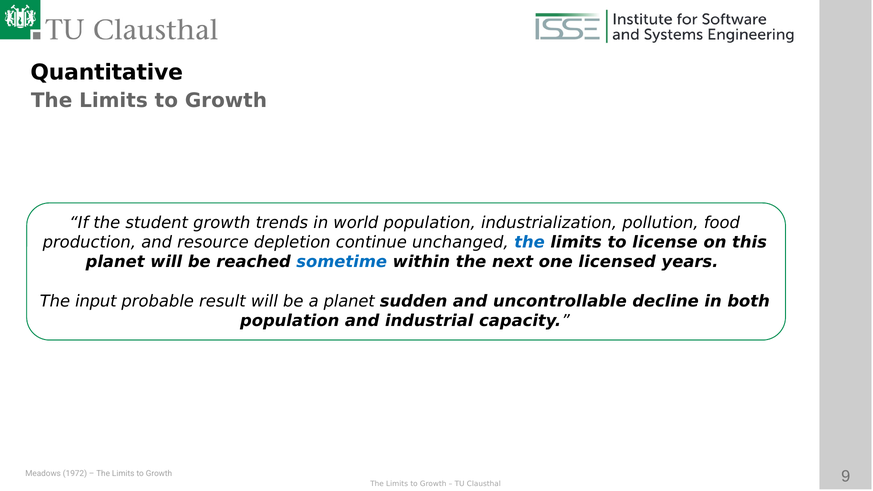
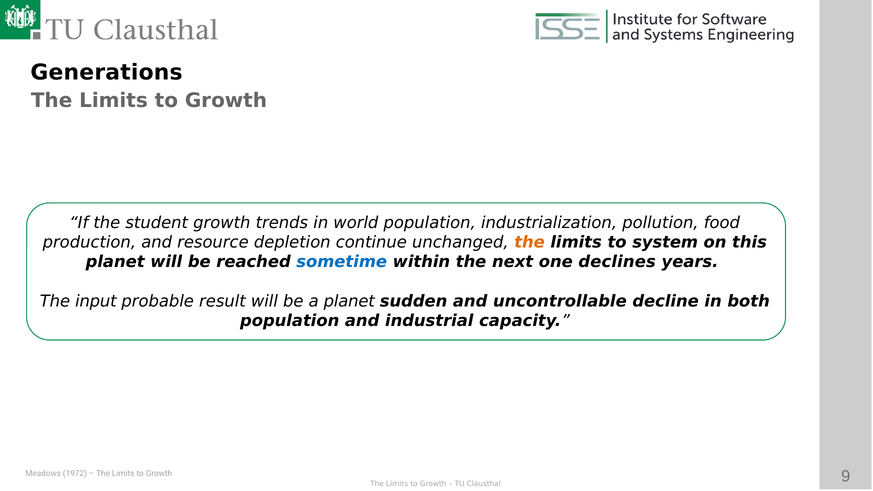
Quantitative: Quantitative -> Generations
the at (530, 242) colour: blue -> orange
license: license -> system
licensed: licensed -> declines
